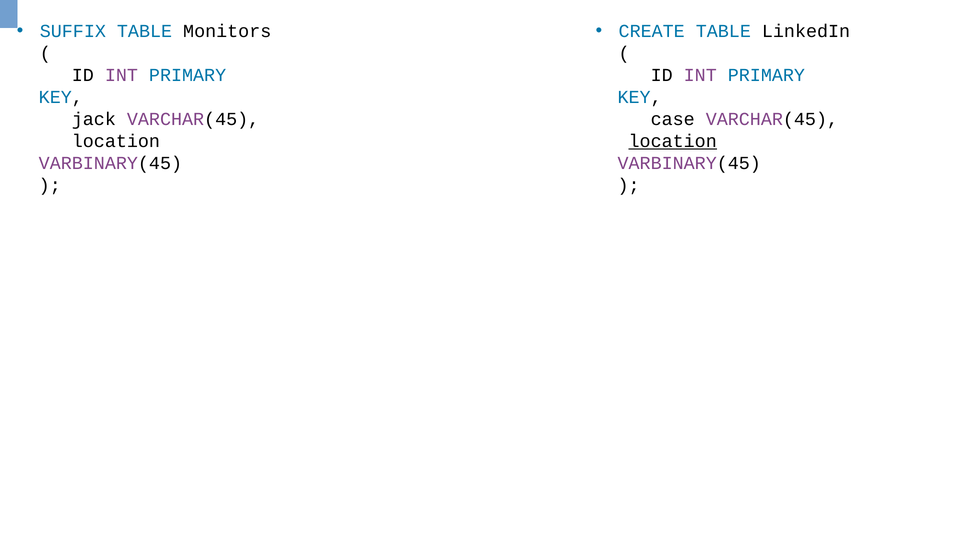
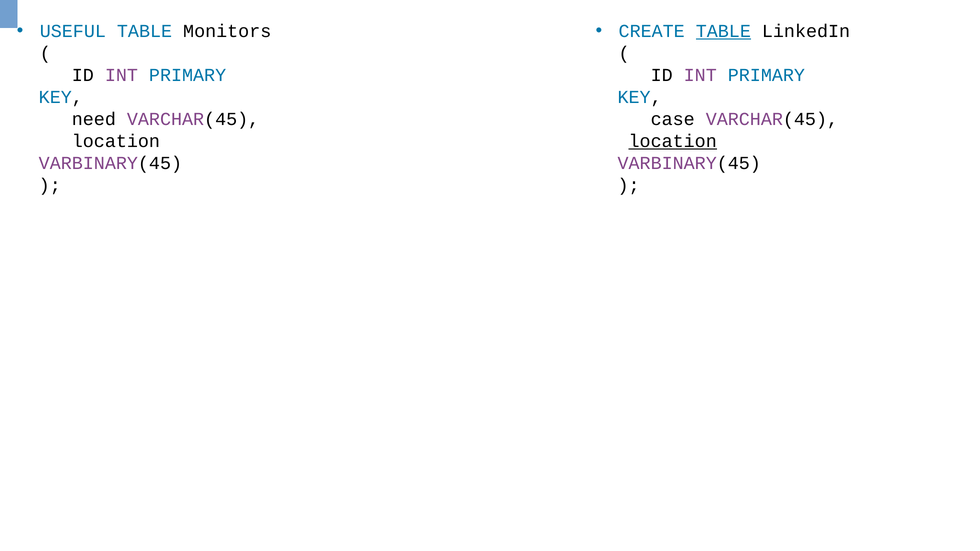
SUFFIX: SUFFIX -> USEFUL
TABLE at (723, 31) underline: none -> present
jack: jack -> need
